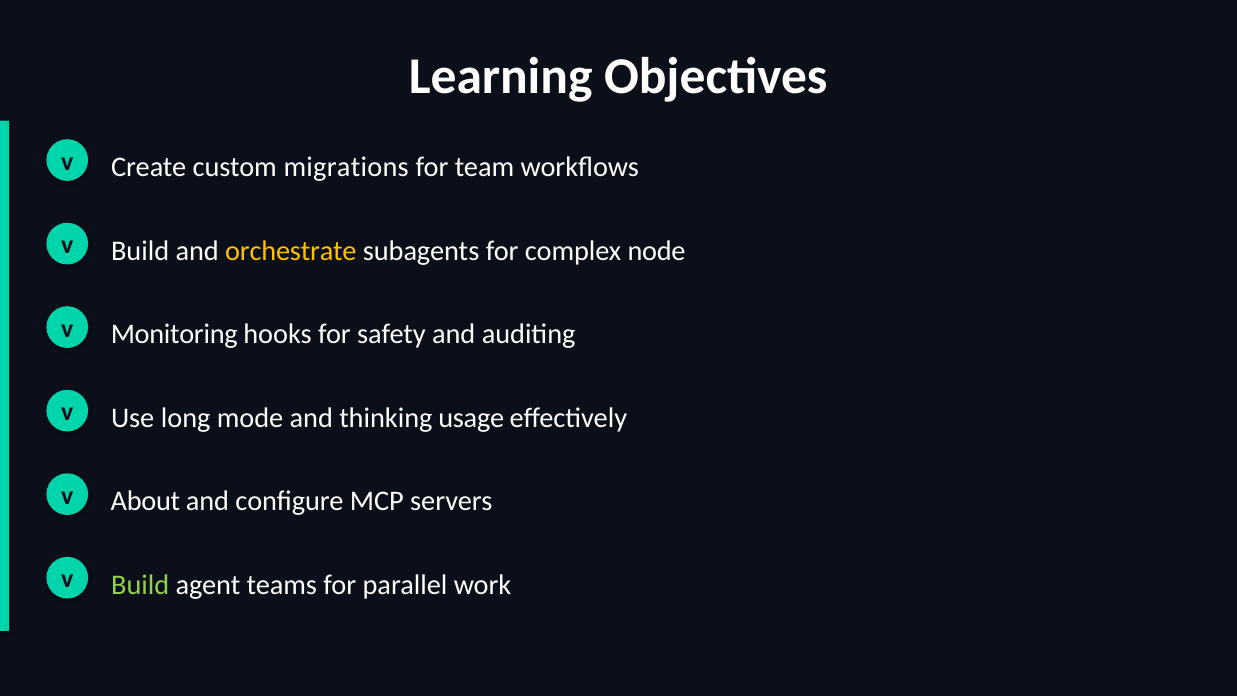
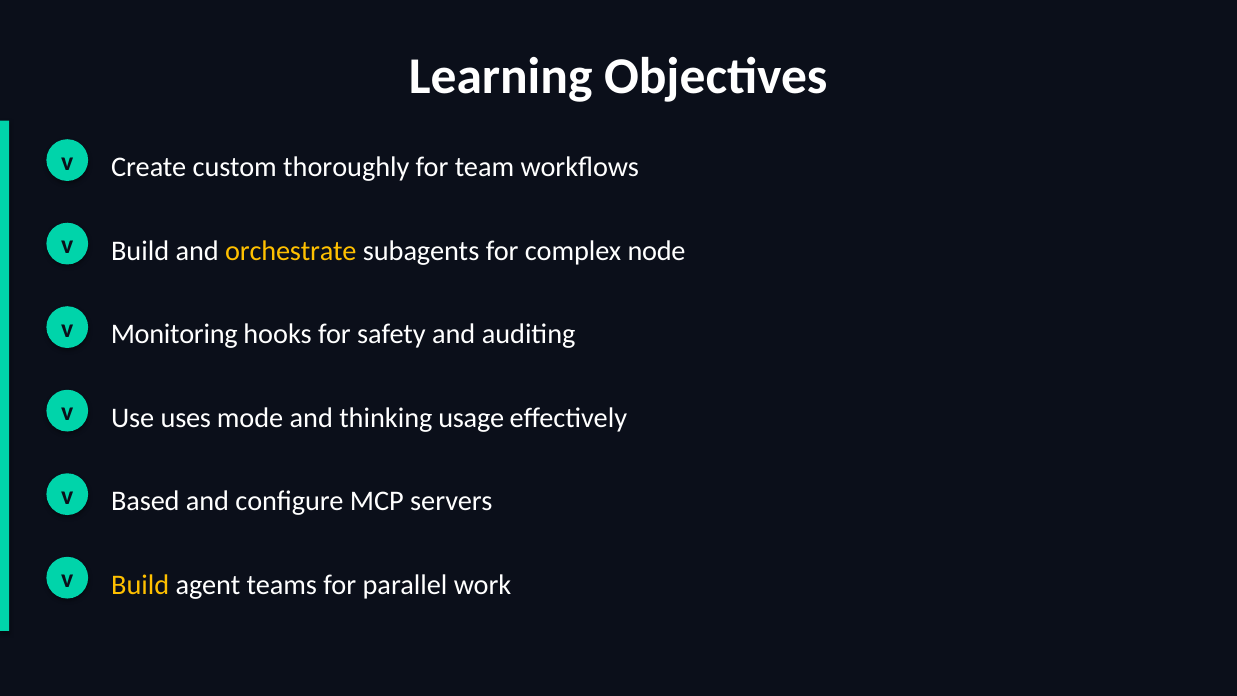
migrations: migrations -> thoroughly
long: long -> uses
About: About -> Based
Build at (140, 585) colour: light green -> yellow
